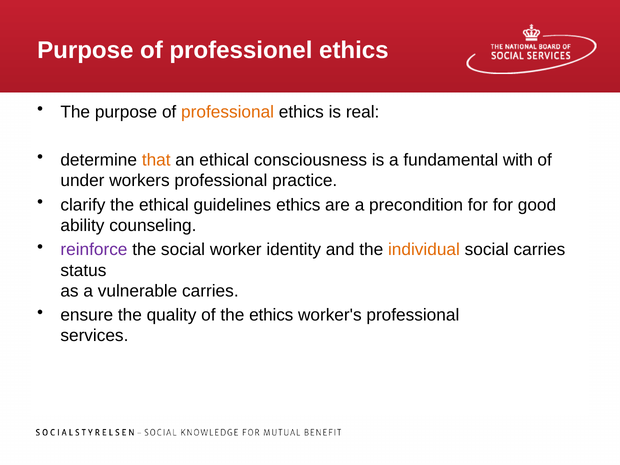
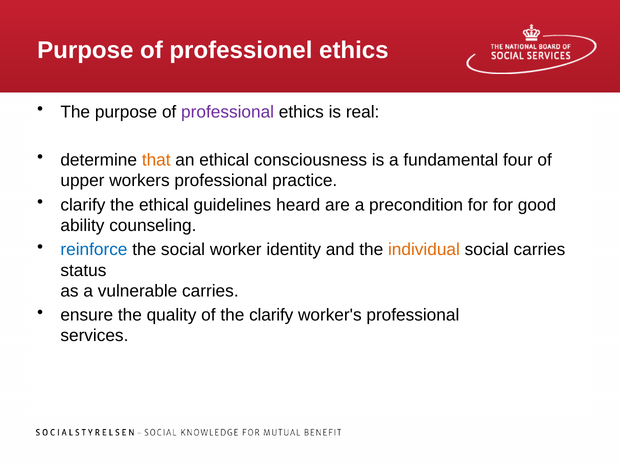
professional at (228, 112) colour: orange -> purple
with: with -> four
under: under -> upper
guidelines ethics: ethics -> heard
reinforce colour: purple -> blue
the ethics: ethics -> clarify
